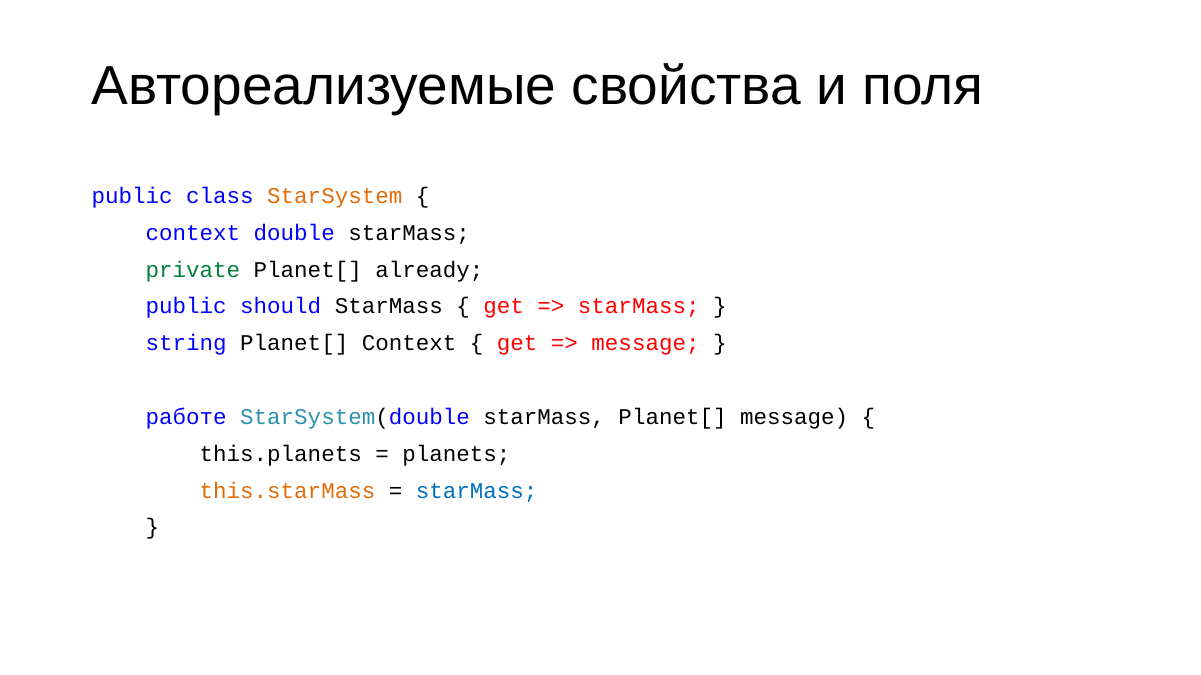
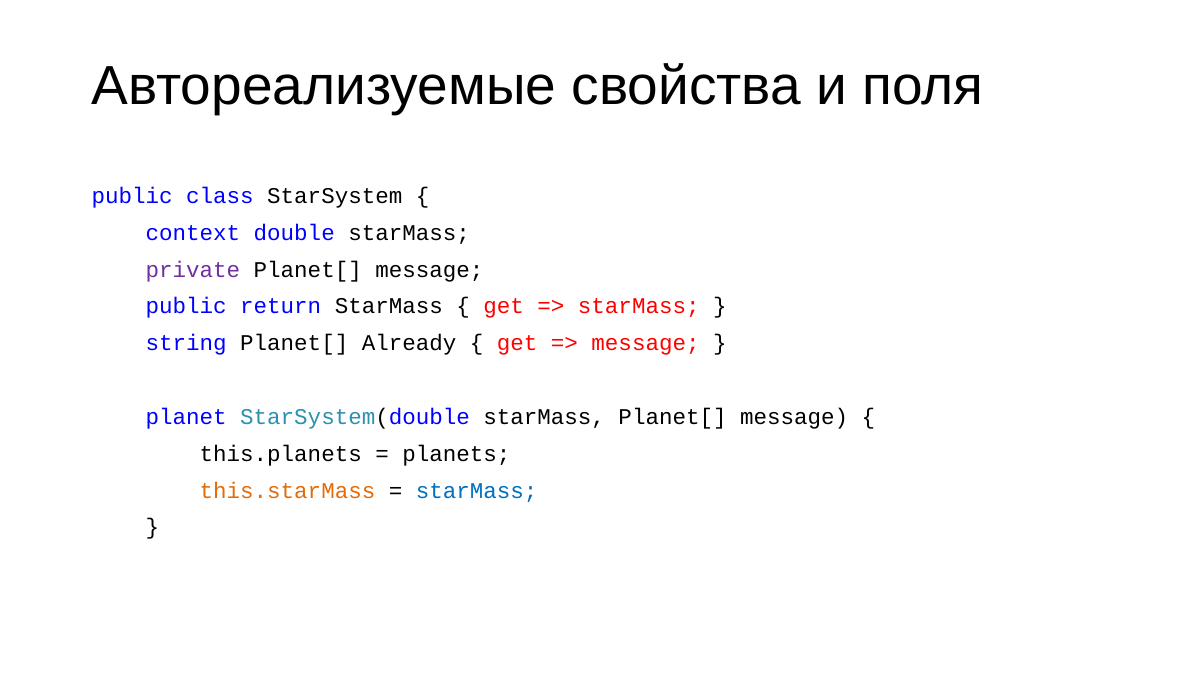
StarSystem colour: orange -> black
private colour: green -> purple
already at (429, 270): already -> message
should: should -> return
Planet[ Context: Context -> Already
работе: работе -> planet
